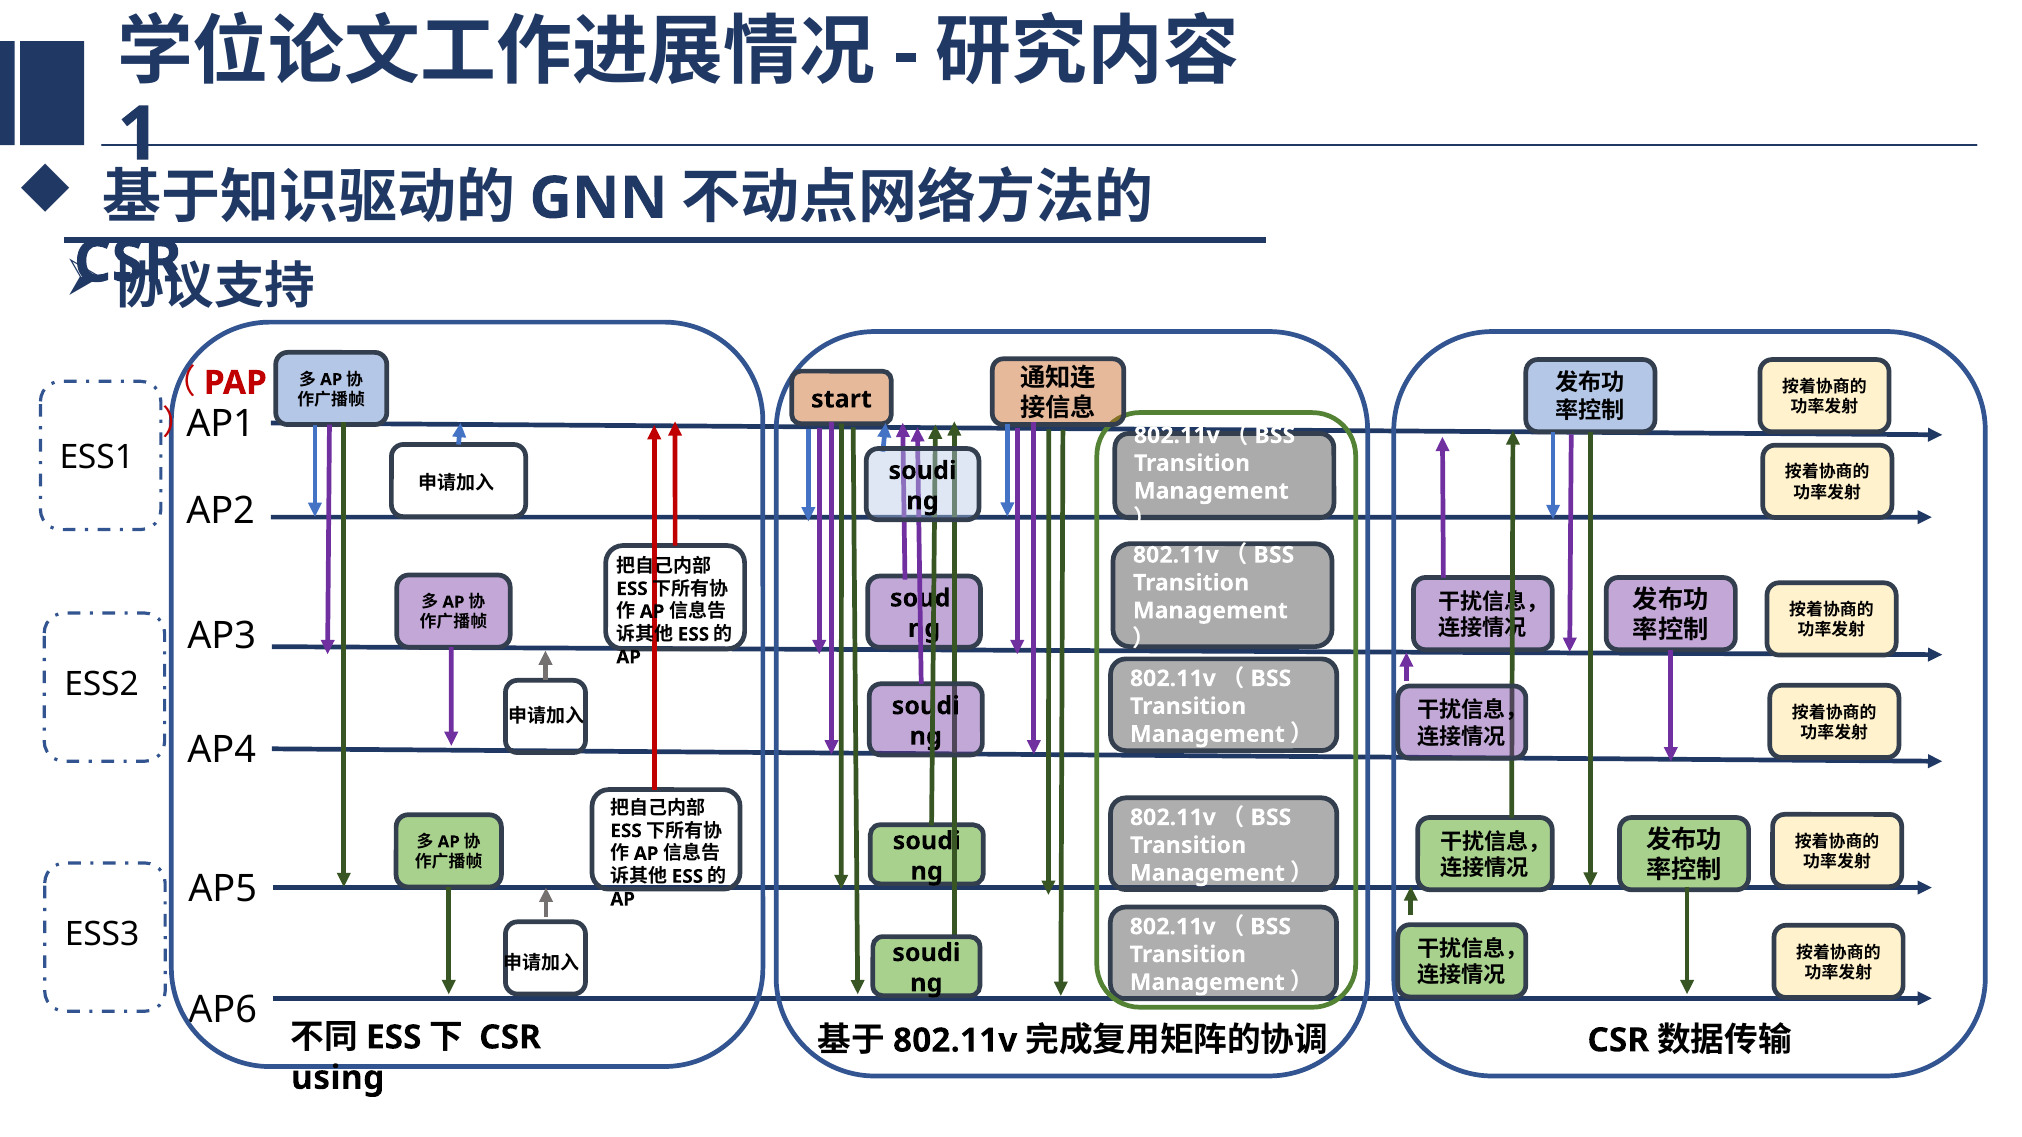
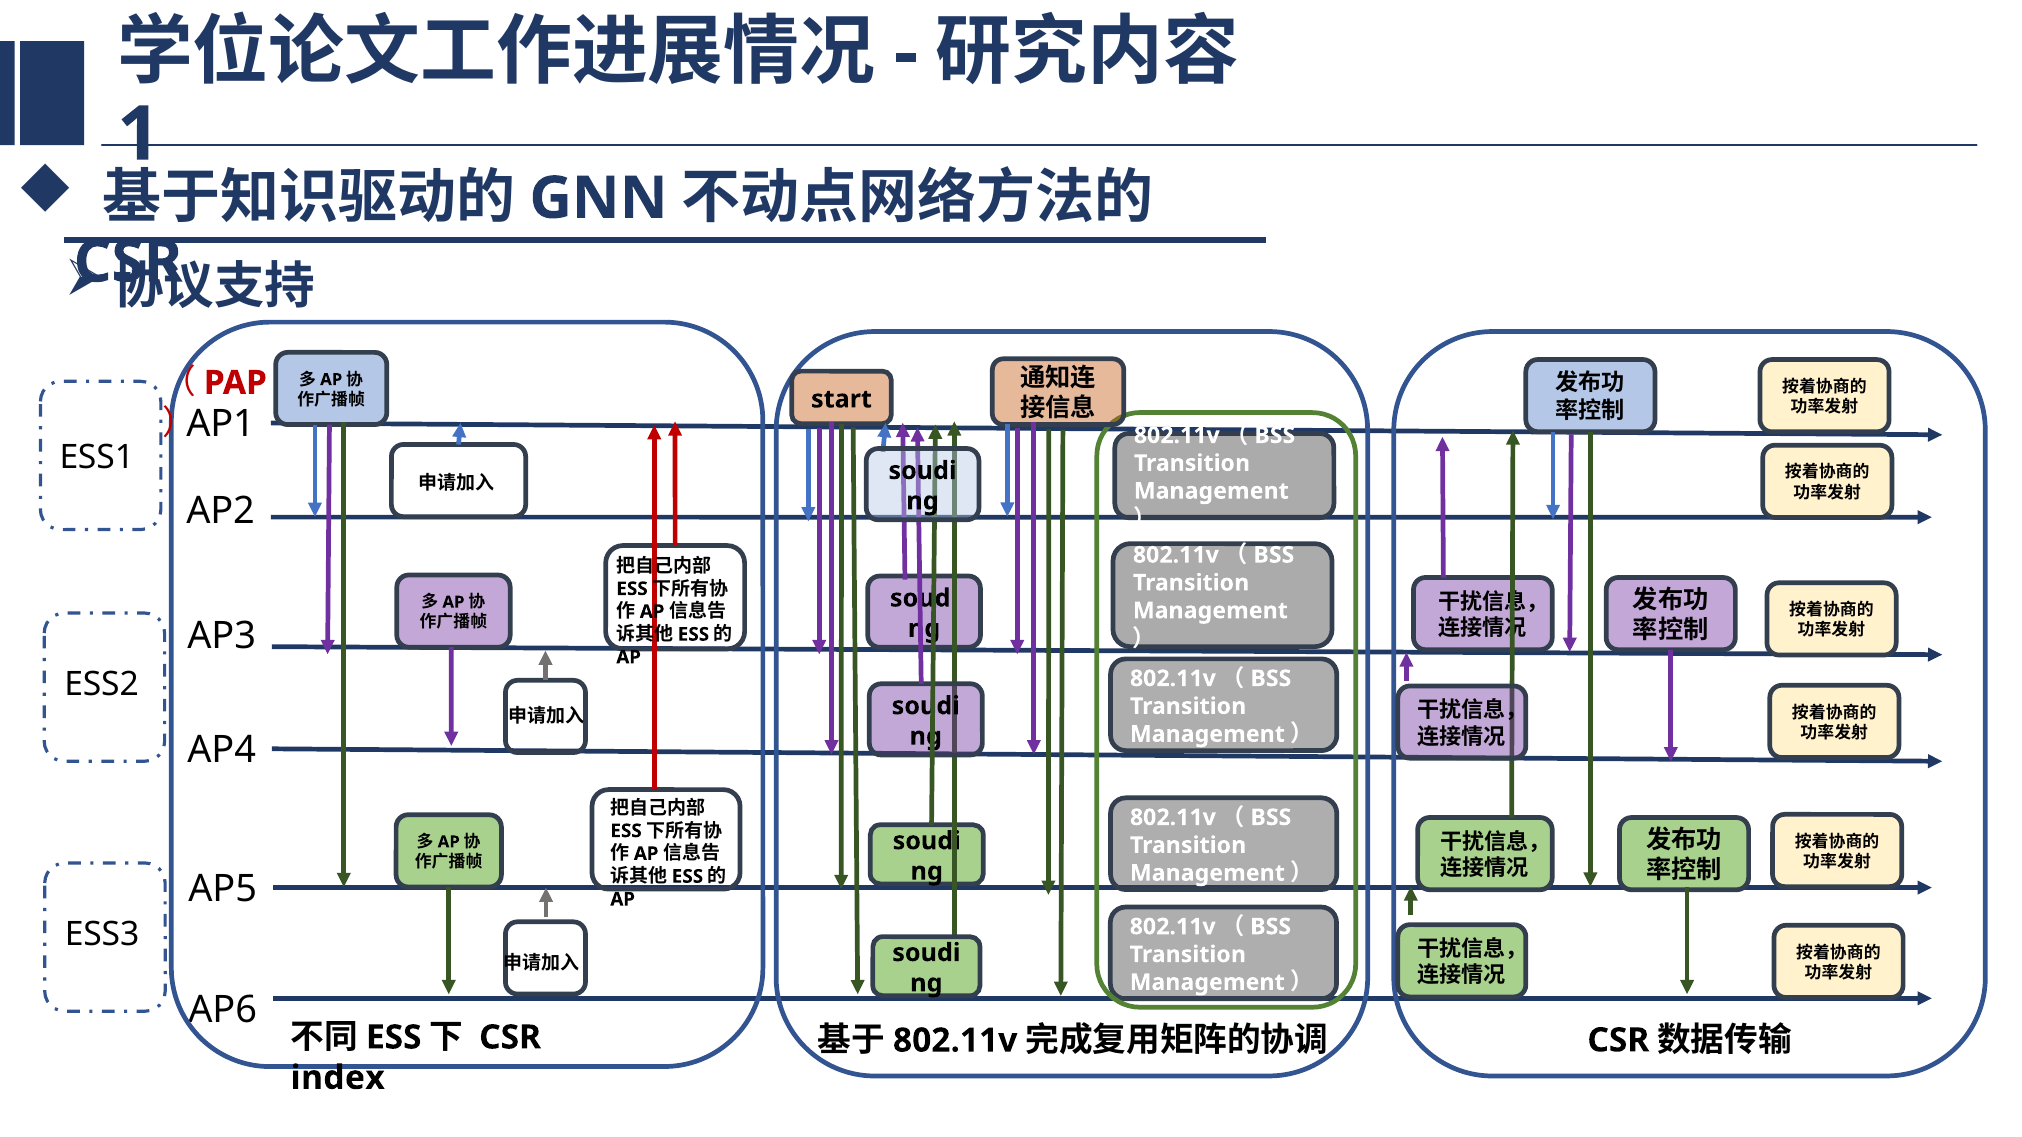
using: using -> index
